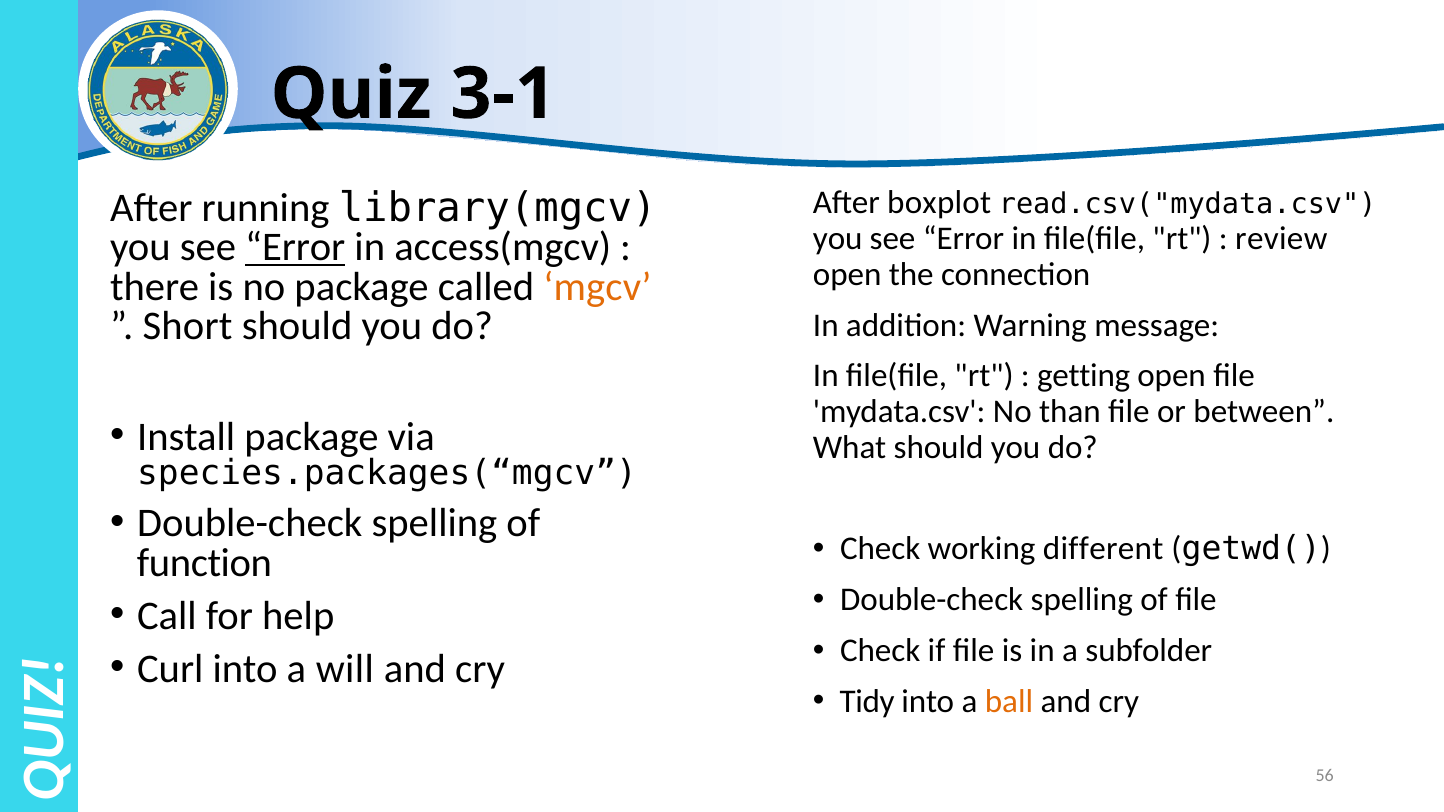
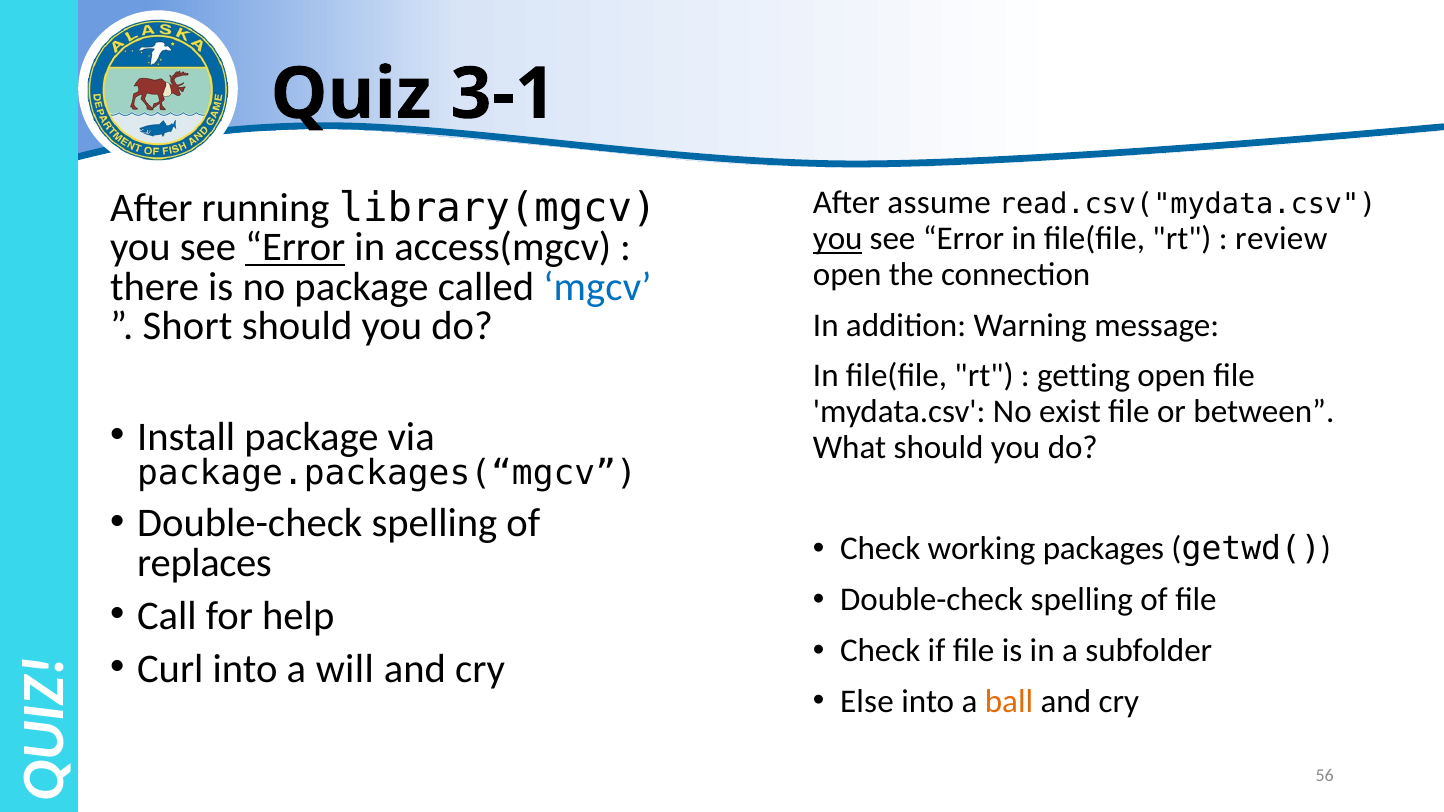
boxplot: boxplot -> assume
you at (838, 239) underline: none -> present
mgcv colour: orange -> blue
than: than -> exist
species.packages(“mgcv: species.packages(“mgcv -> package.packages(“mgcv
different: different -> packages
function: function -> replaces
Tidy: Tidy -> Else
